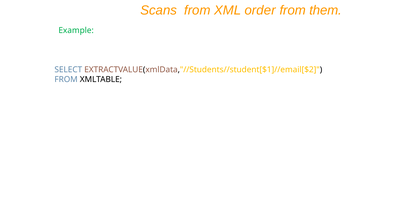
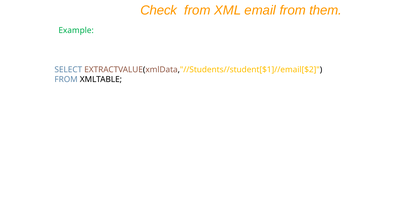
Scans: Scans -> Check
order: order -> email
